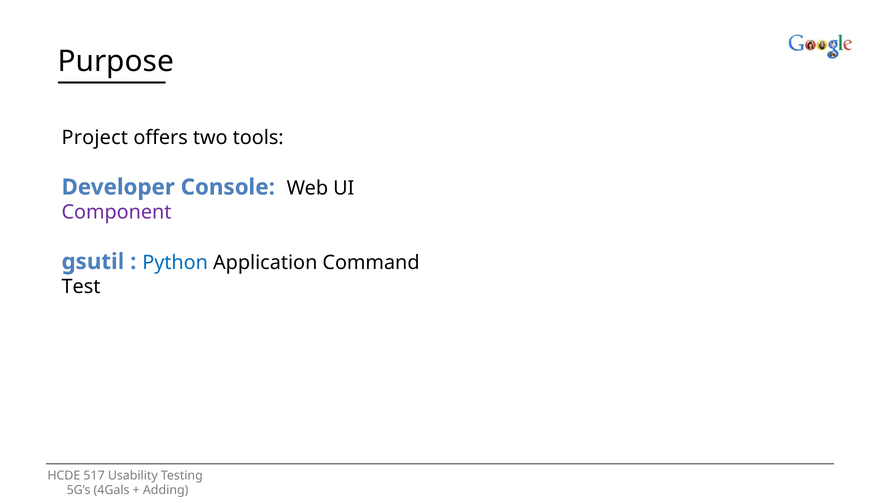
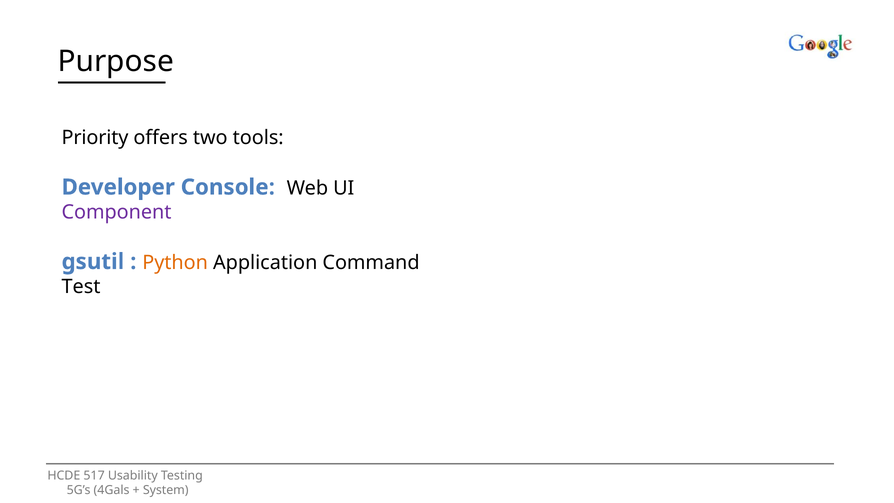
Project: Project -> Priority
Python colour: blue -> orange
Adding: Adding -> System
